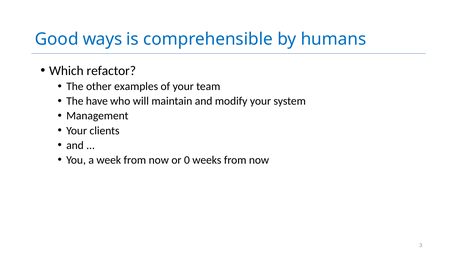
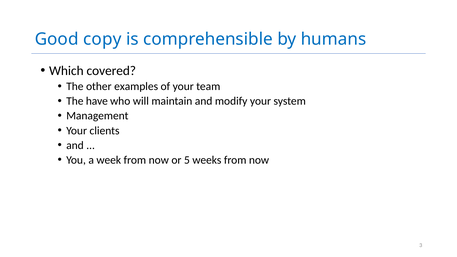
ways: ways -> copy
refactor: refactor -> covered
0: 0 -> 5
